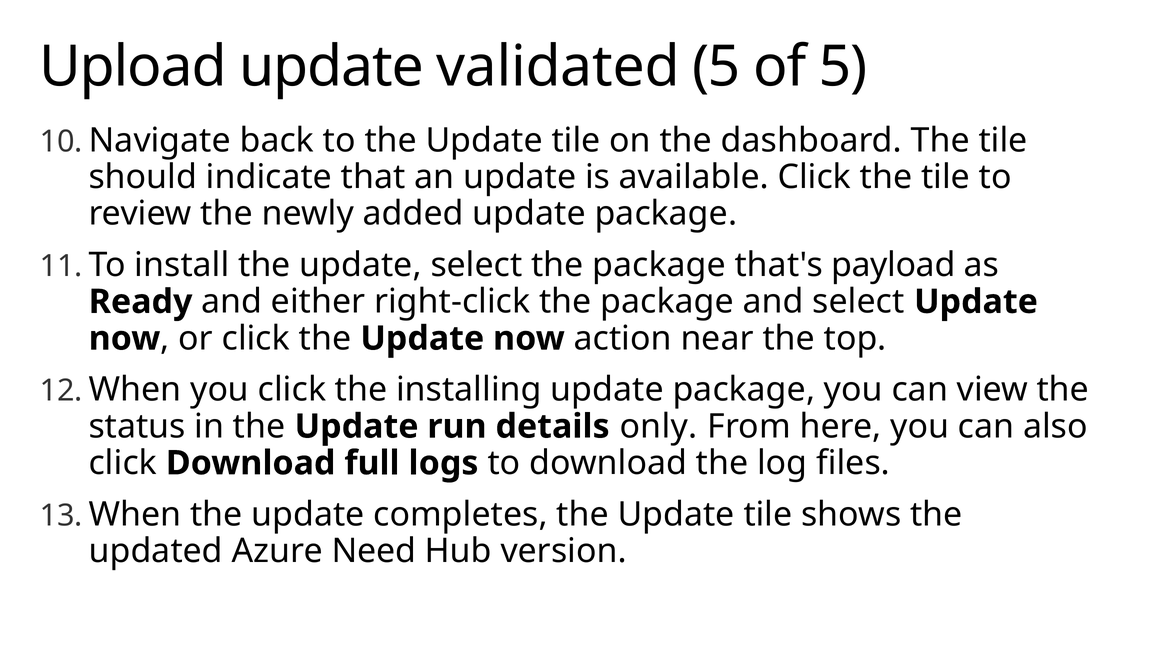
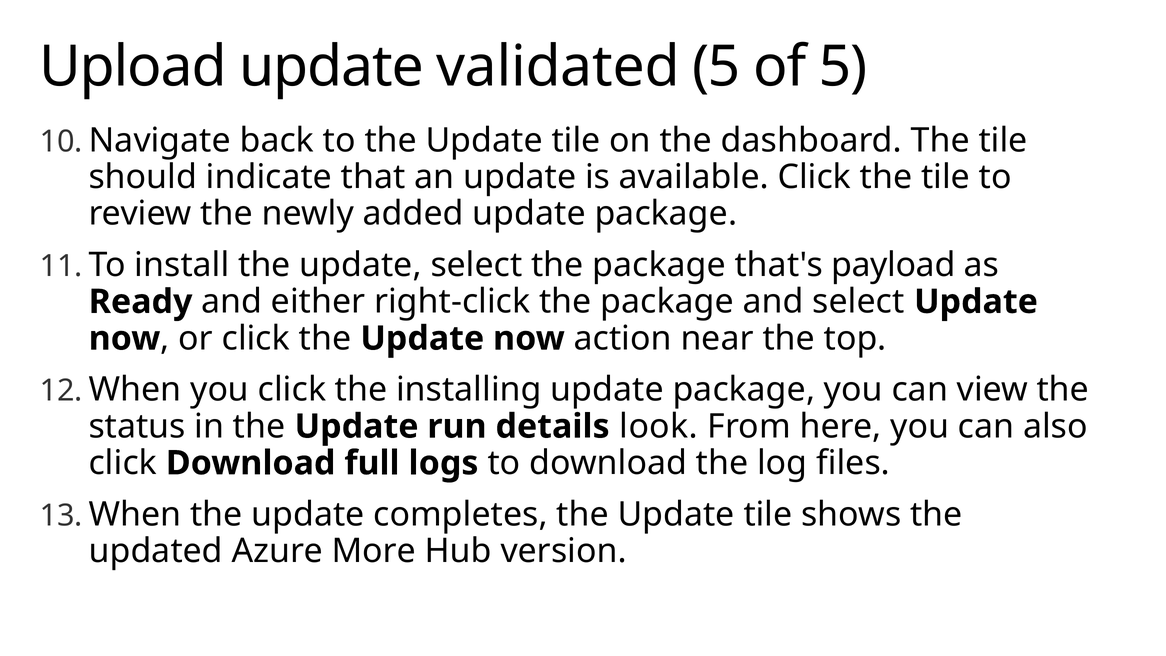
only: only -> look
Need: Need -> More
